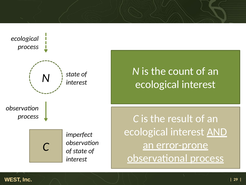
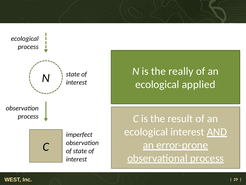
count: count -> really
interest at (199, 84): interest -> applied
